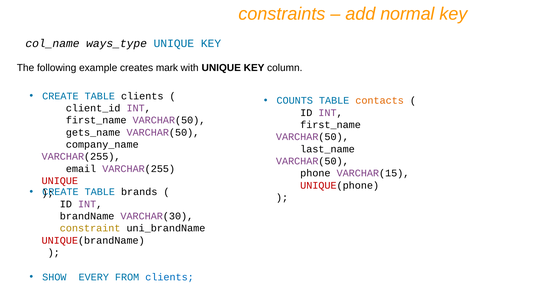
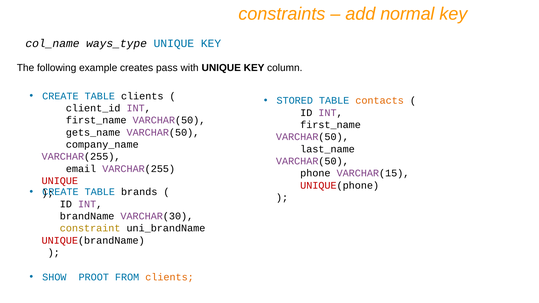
mark: mark -> pass
COUNTS: COUNTS -> STORED
EVERY: EVERY -> PROOT
clients at (170, 277) colour: blue -> orange
